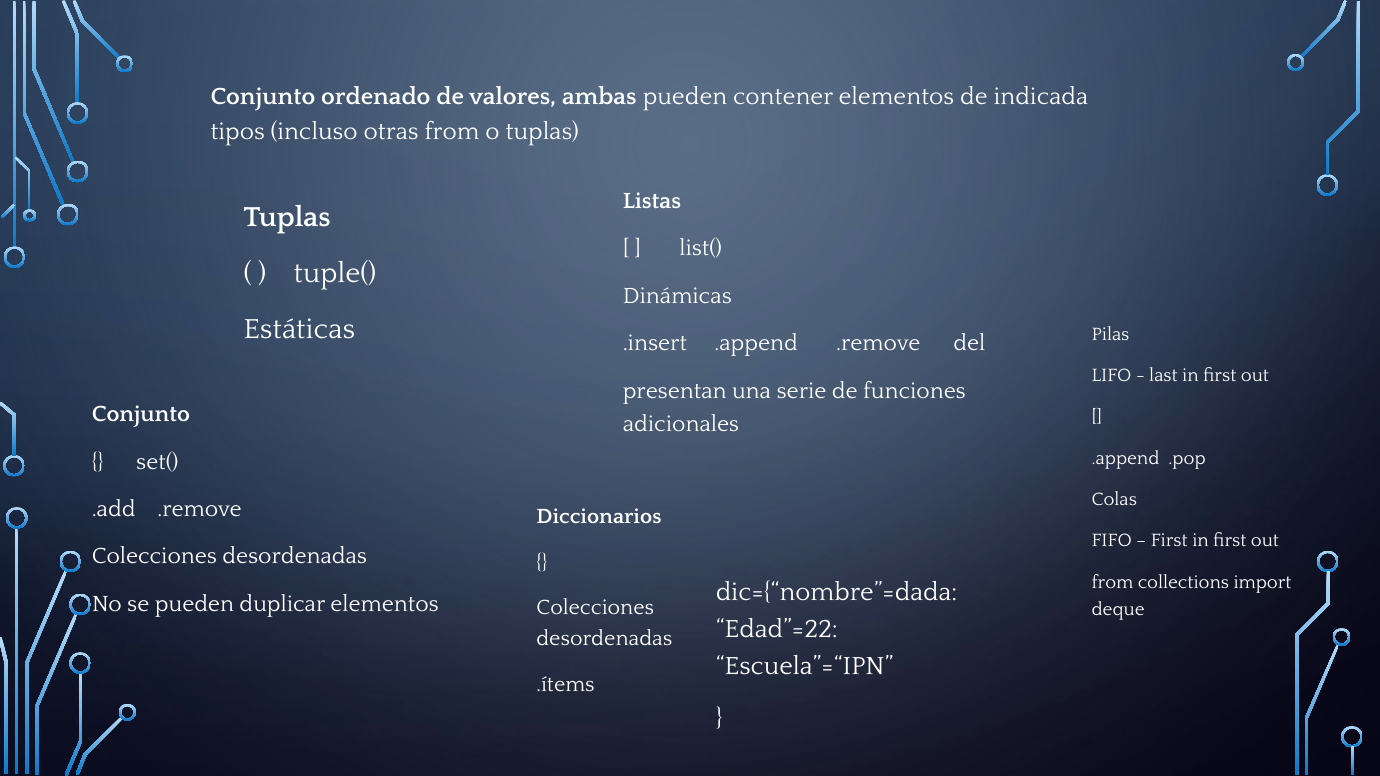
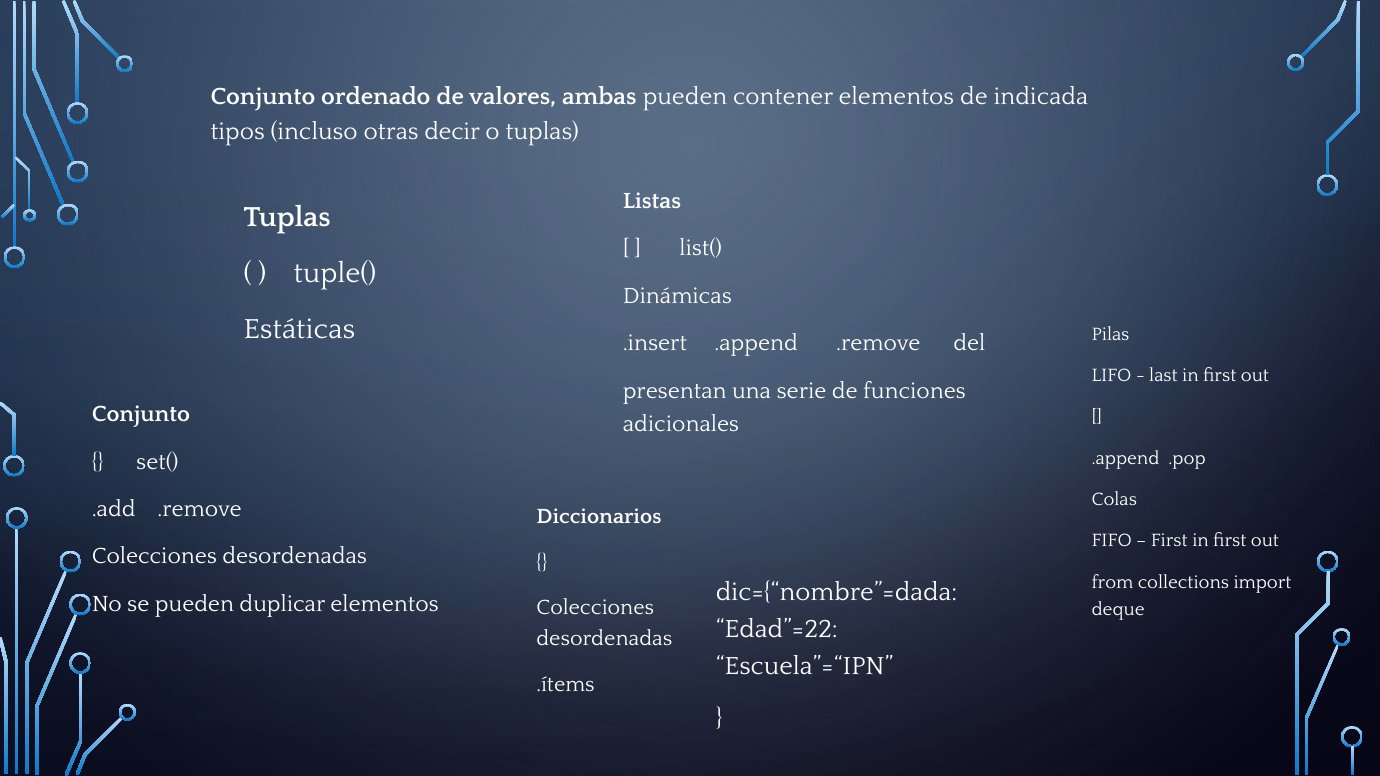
otras from: from -> decir
